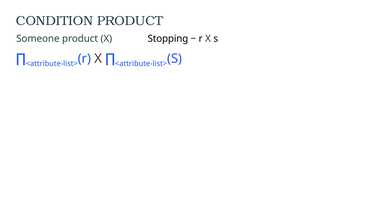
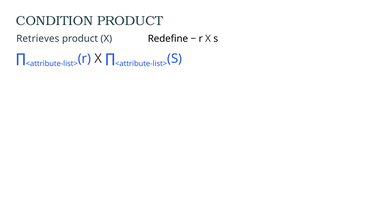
Someone: Someone -> Retrieves
Stopping: Stopping -> Redefine
